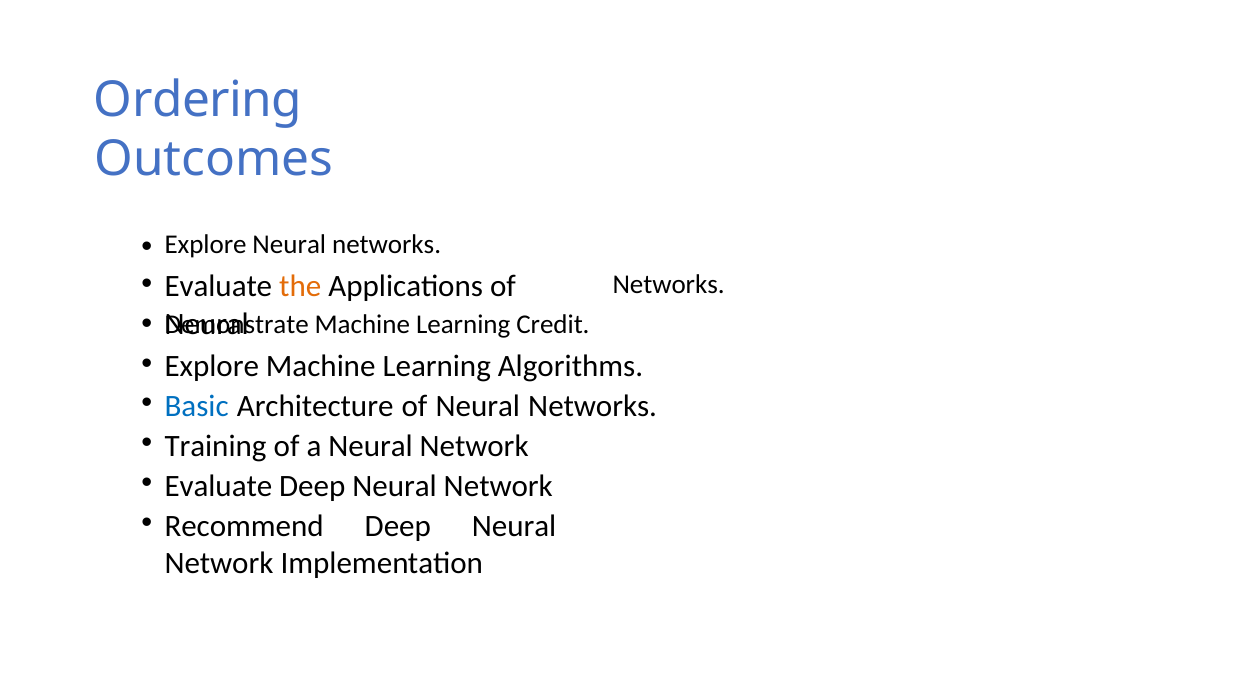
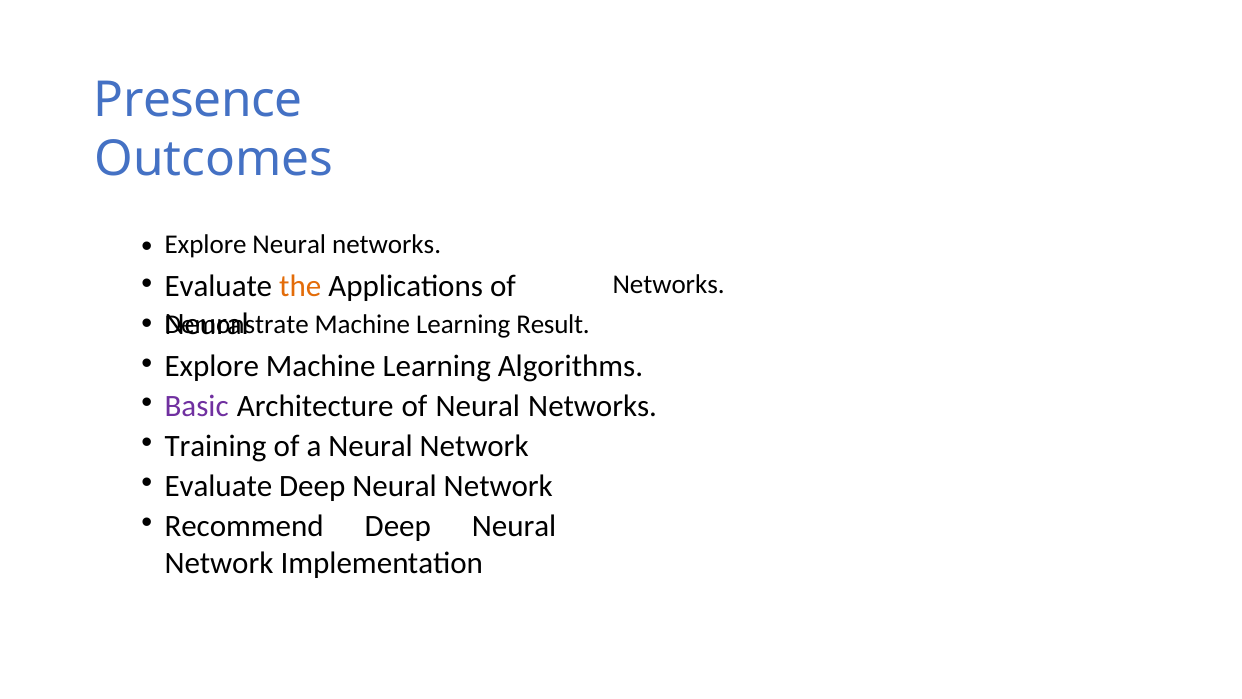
Ordering: Ordering -> Presence
Credit: Credit -> Result
Basic colour: blue -> purple
